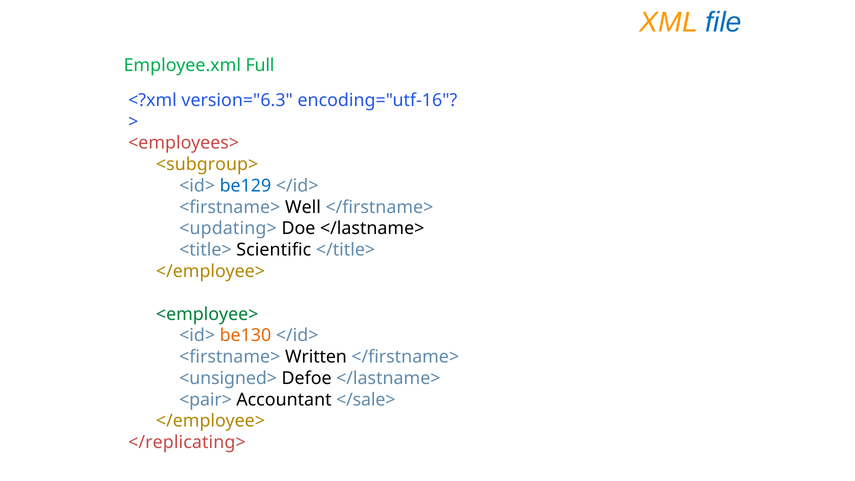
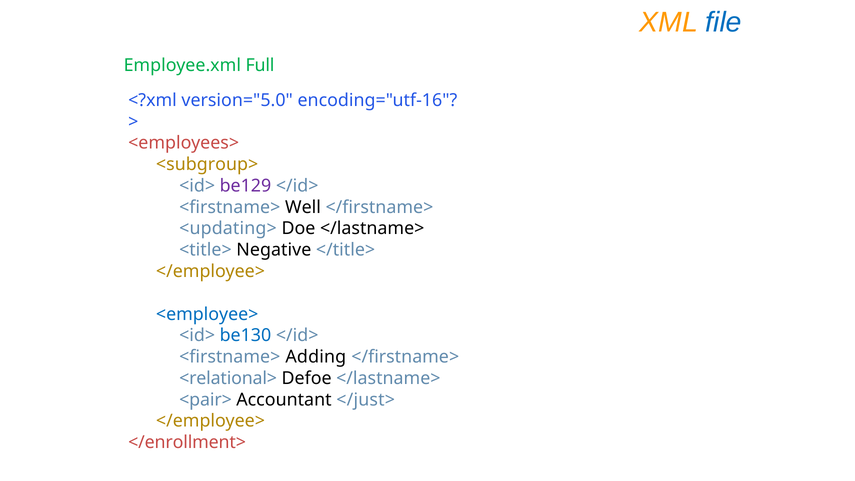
version="6.3: version="6.3 -> version="5.0
be129 colour: blue -> purple
Scientific: Scientific -> Negative
<employee> colour: green -> blue
be130 colour: orange -> blue
Written: Written -> Adding
<unsigned>: <unsigned> -> <relational>
</sale>: </sale> -> </just>
</replicating>: </replicating> -> </enrollment>
